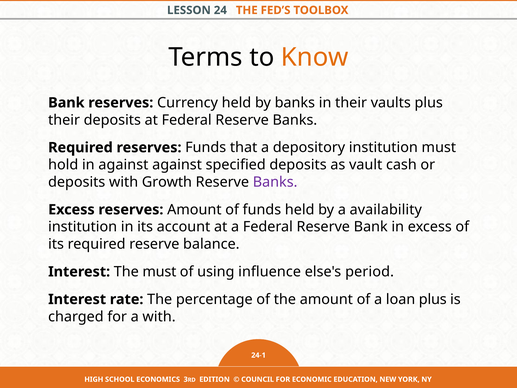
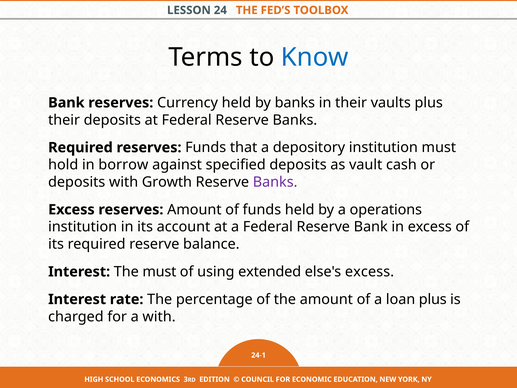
Know colour: orange -> blue
in against: against -> borrow
availability: availability -> operations
influence: influence -> extended
else's period: period -> excess
